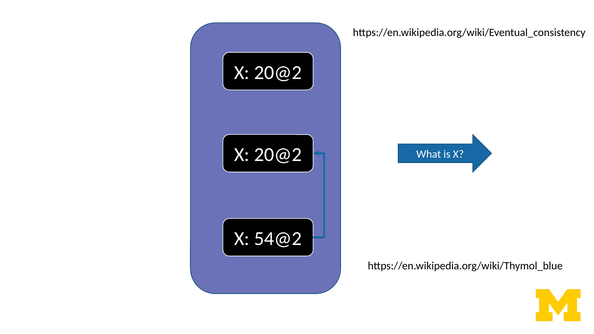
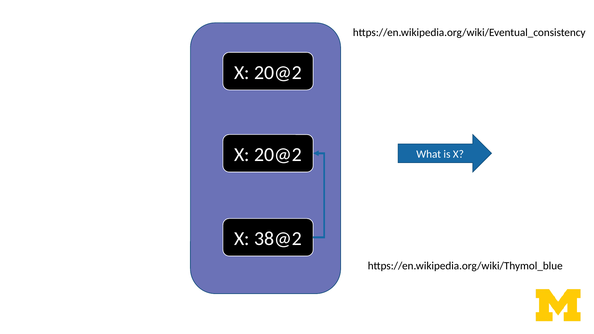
54@2: 54@2 -> 38@2
